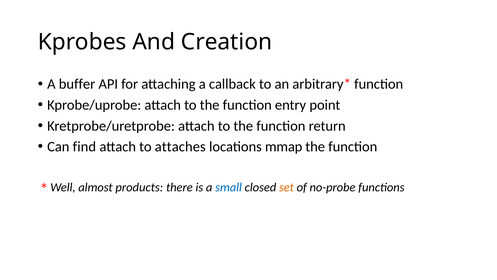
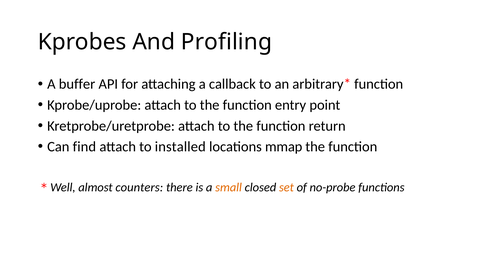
Creation: Creation -> Profiling
attaches: attaches -> installed
products: products -> counters
small colour: blue -> orange
